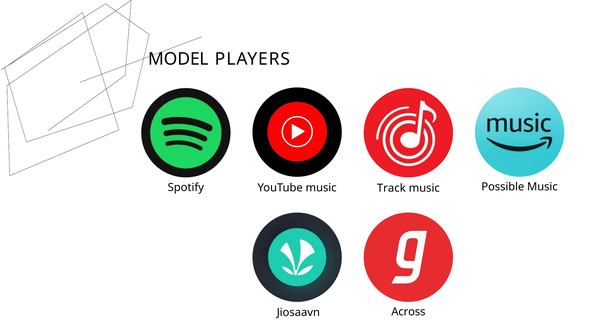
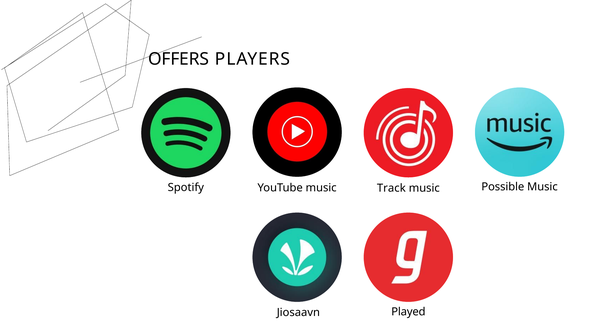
MODEL: MODEL -> OFFERS
Across: Across -> Played
